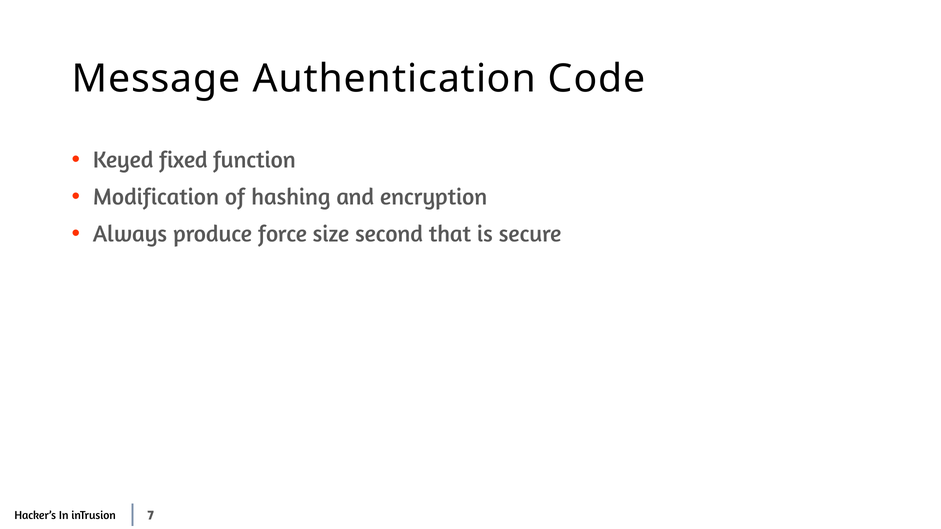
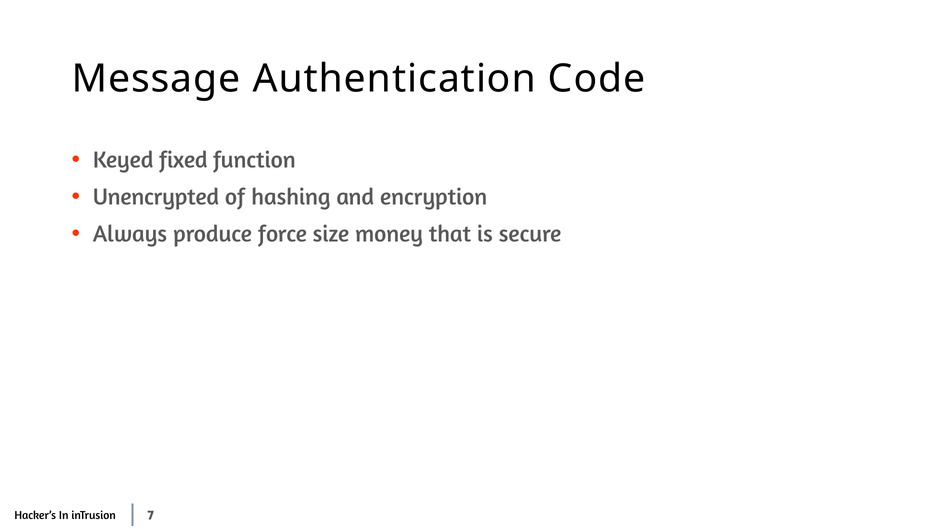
Modification: Modification -> Unencrypted
second: second -> money
